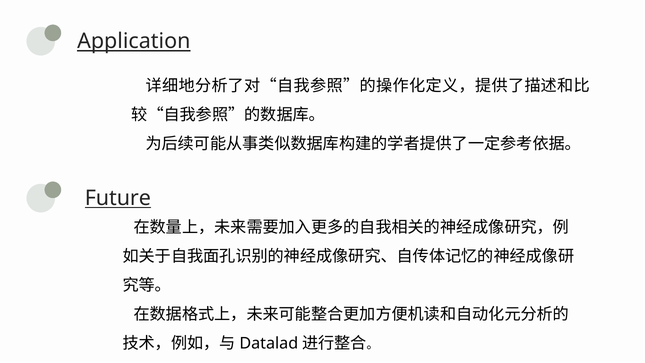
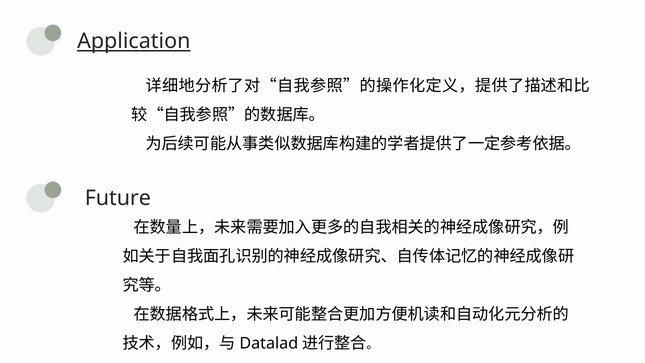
Future underline: present -> none
